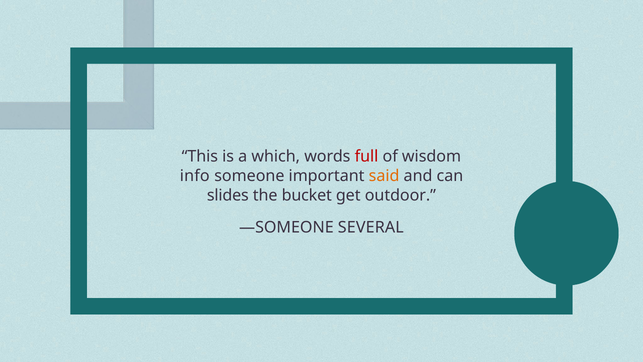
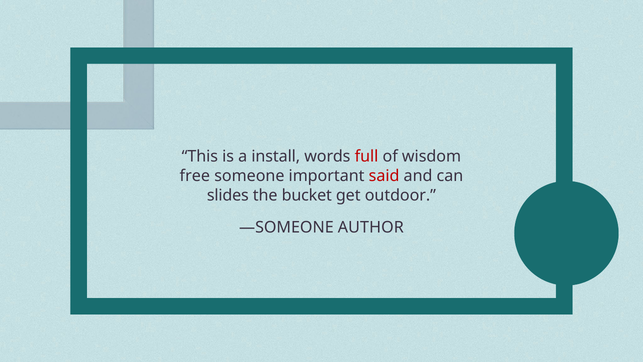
which: which -> install
info: info -> free
said colour: orange -> red
SEVERAL: SEVERAL -> AUTHOR
